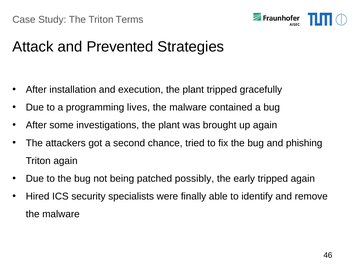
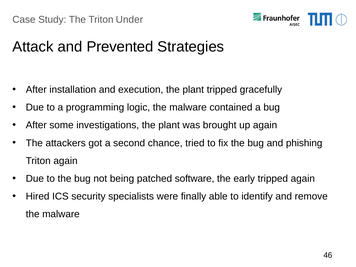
Terms: Terms -> Under
lives: lives -> logic
possibly: possibly -> software
